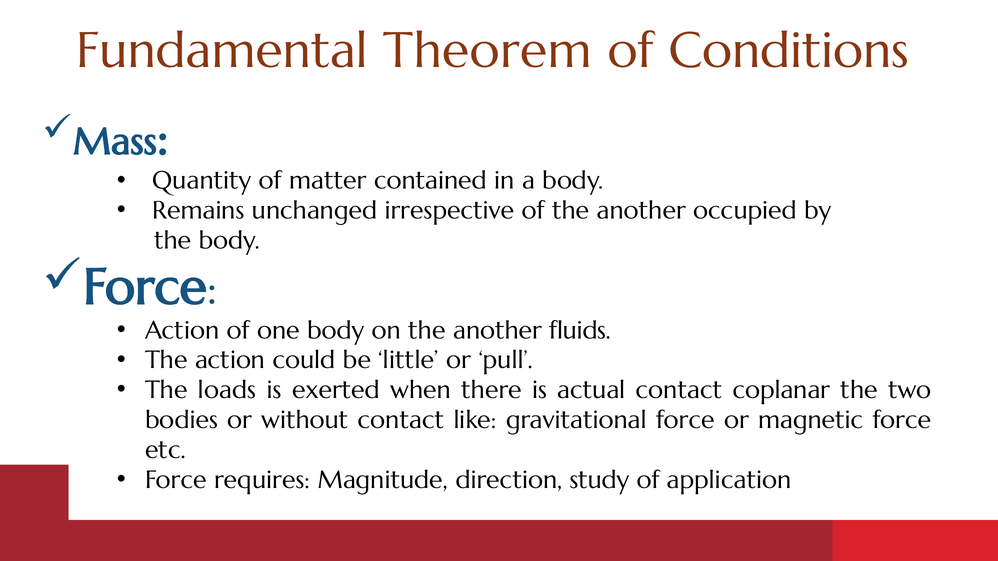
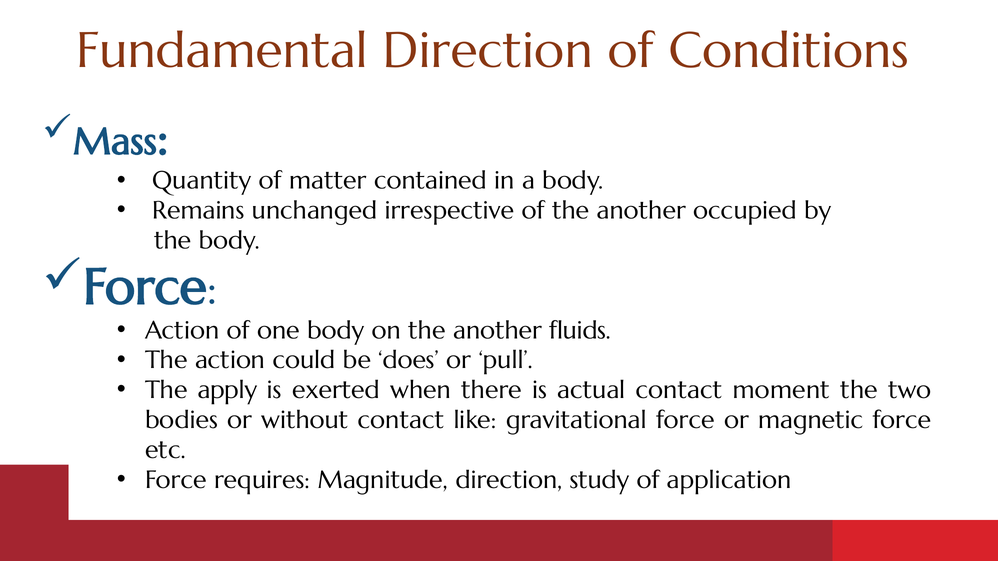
Fundamental Theorem: Theorem -> Direction
little: little -> does
loads: loads -> apply
coplanar: coplanar -> moment
